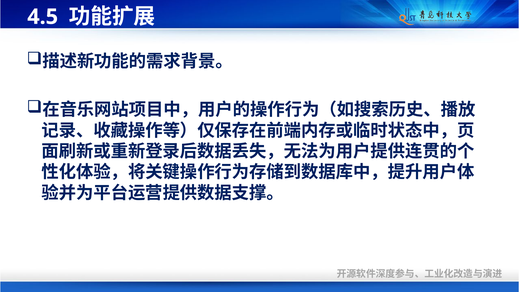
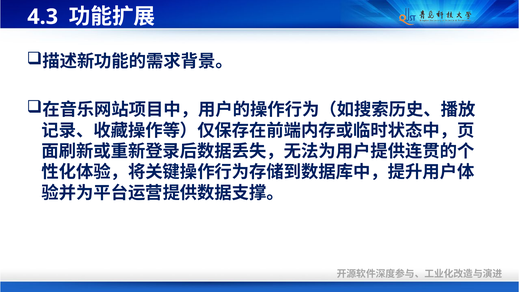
4.5: 4.5 -> 4.3
